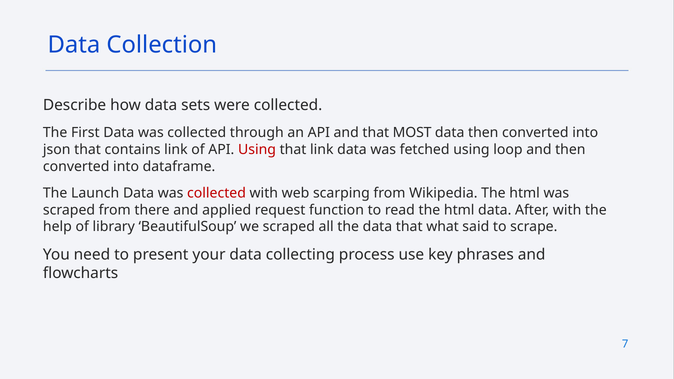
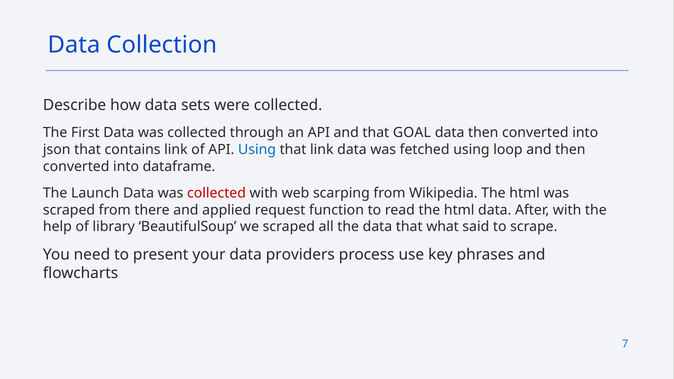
MOST: MOST -> GOAL
Using at (257, 150) colour: red -> blue
collecting: collecting -> providers
